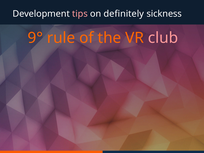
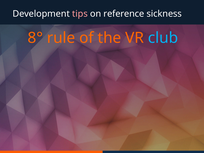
definitely: definitely -> reference
9°: 9° -> 8°
club colour: pink -> light blue
